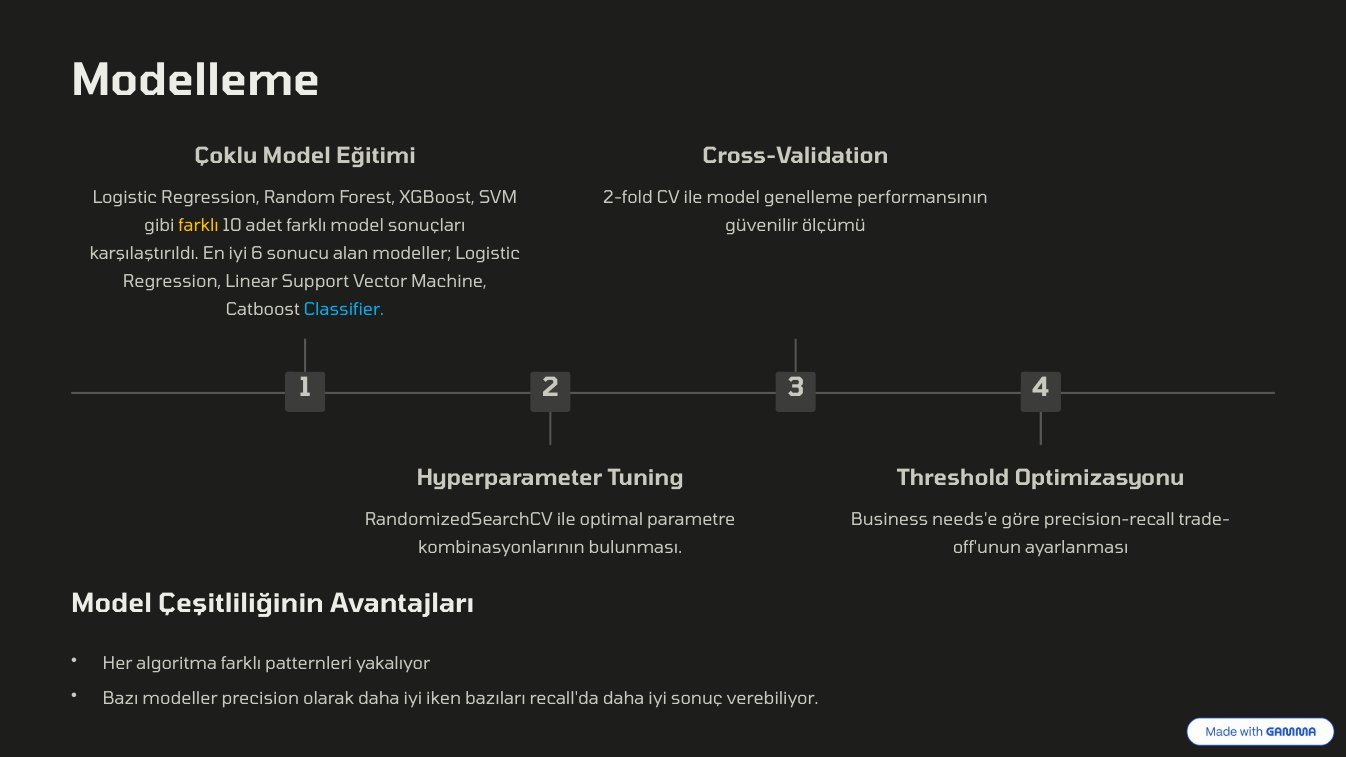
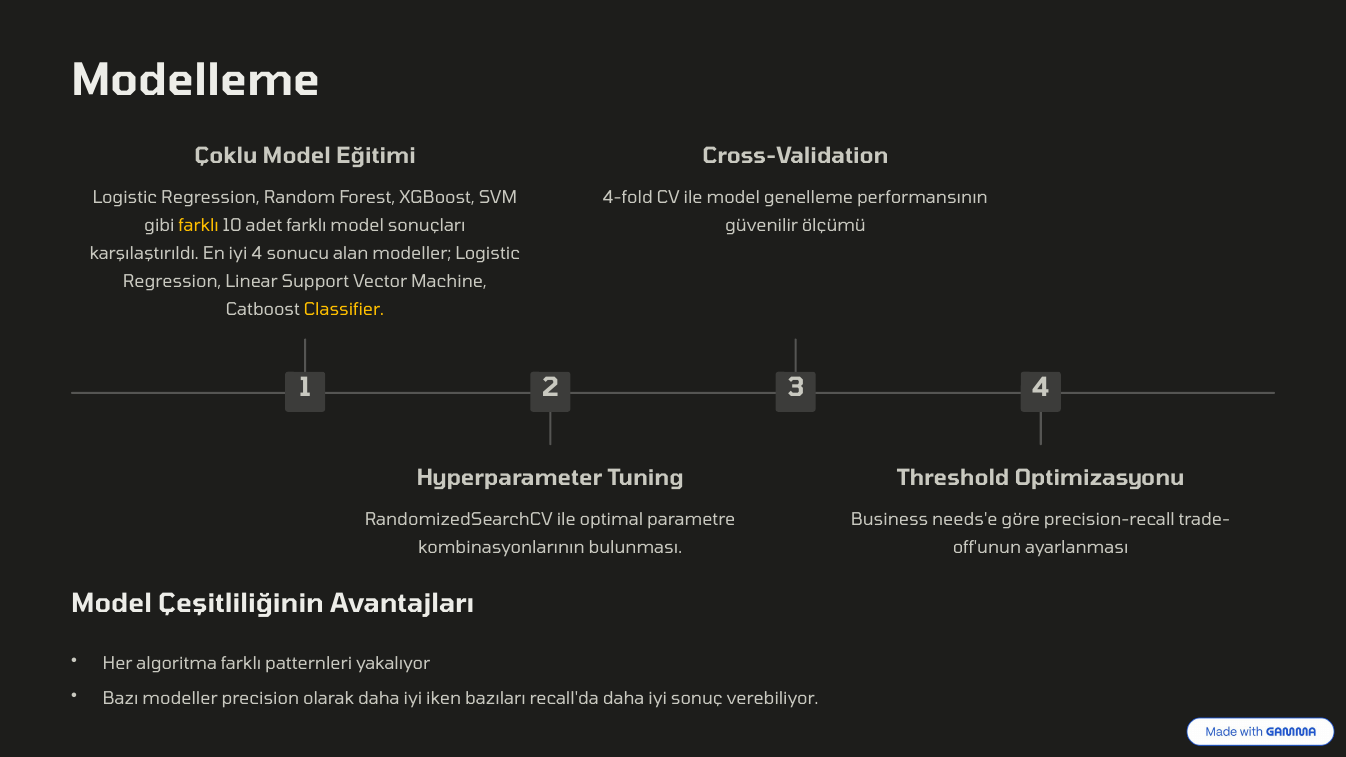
2-fold: 2-fold -> 4-fold
iyi 6: 6 -> 4
Classifier colour: light blue -> yellow
